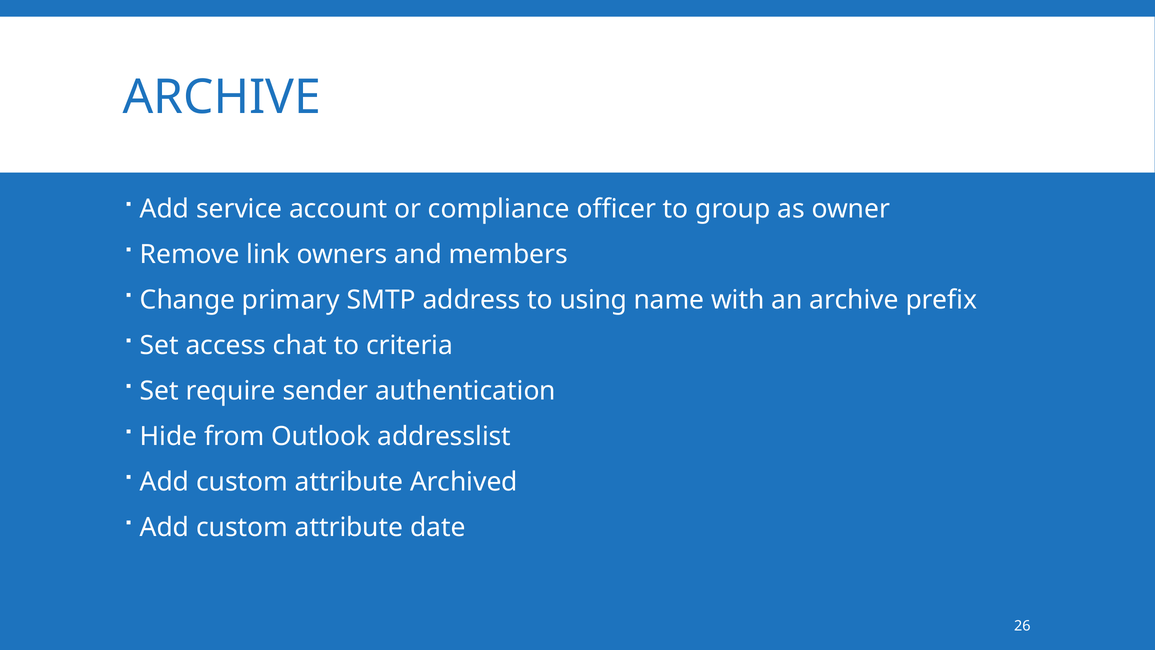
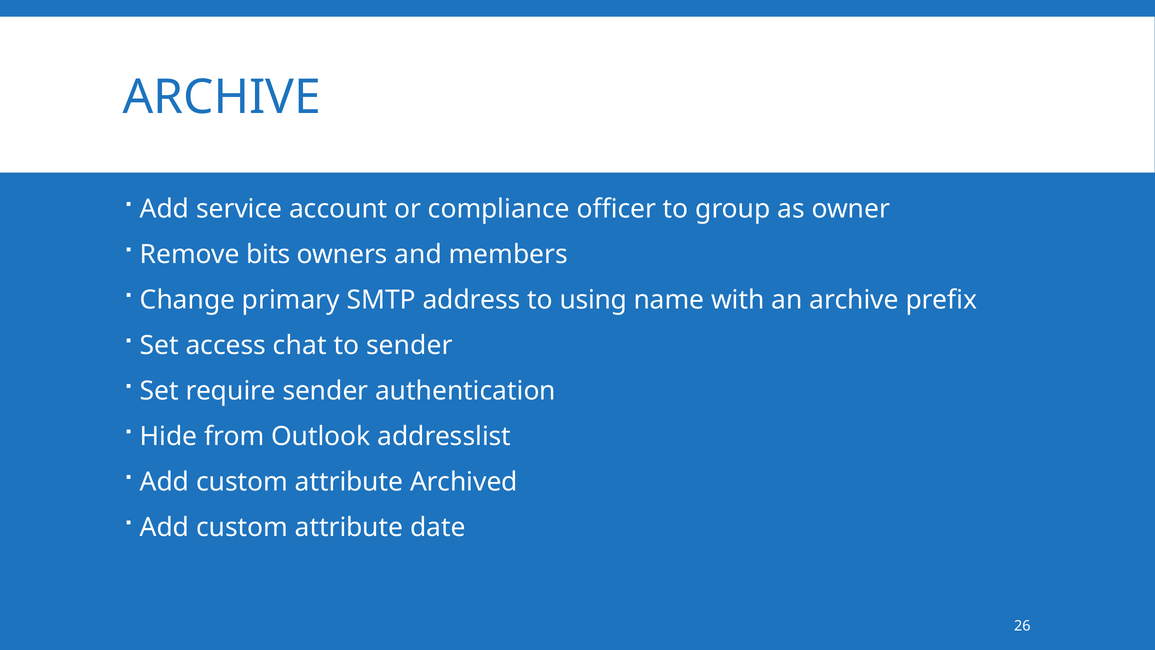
link: link -> bits
to criteria: criteria -> sender
